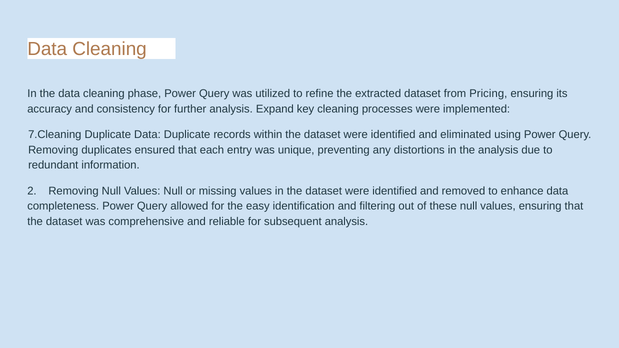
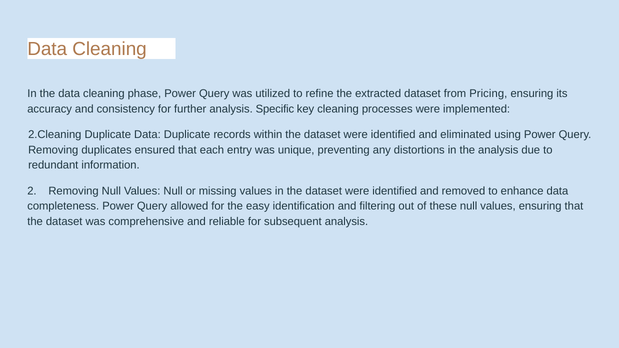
Expand: Expand -> Specific
7.Cleaning: 7.Cleaning -> 2.Cleaning
